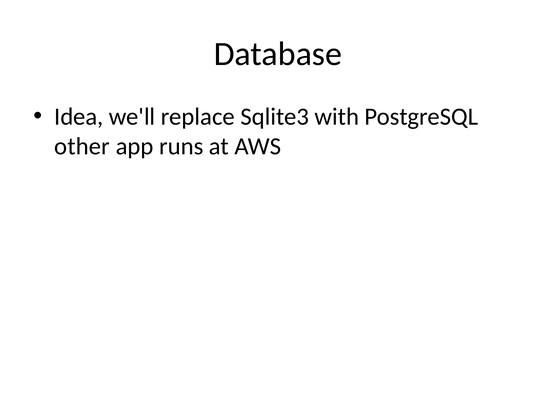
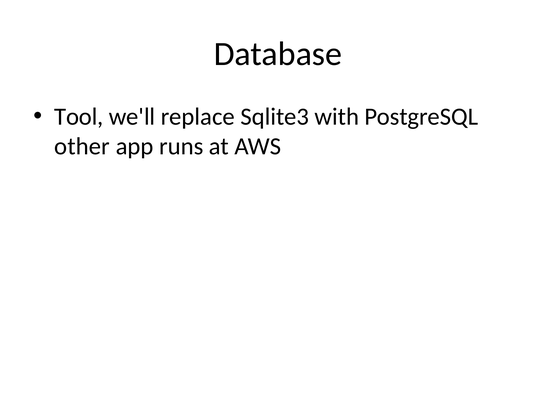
Idea: Idea -> Tool
